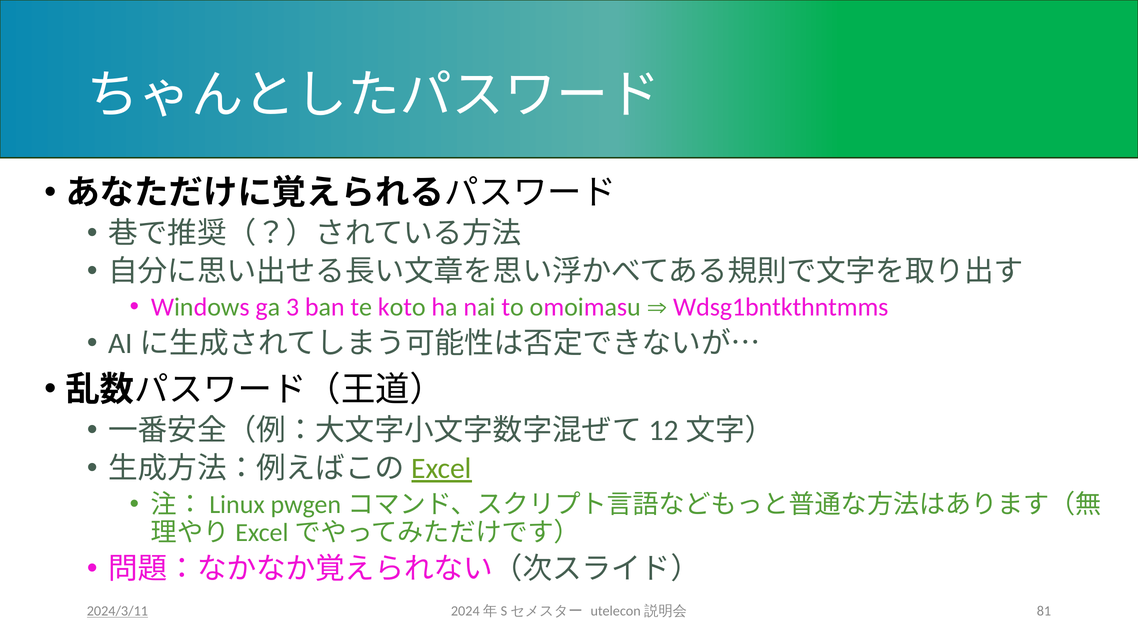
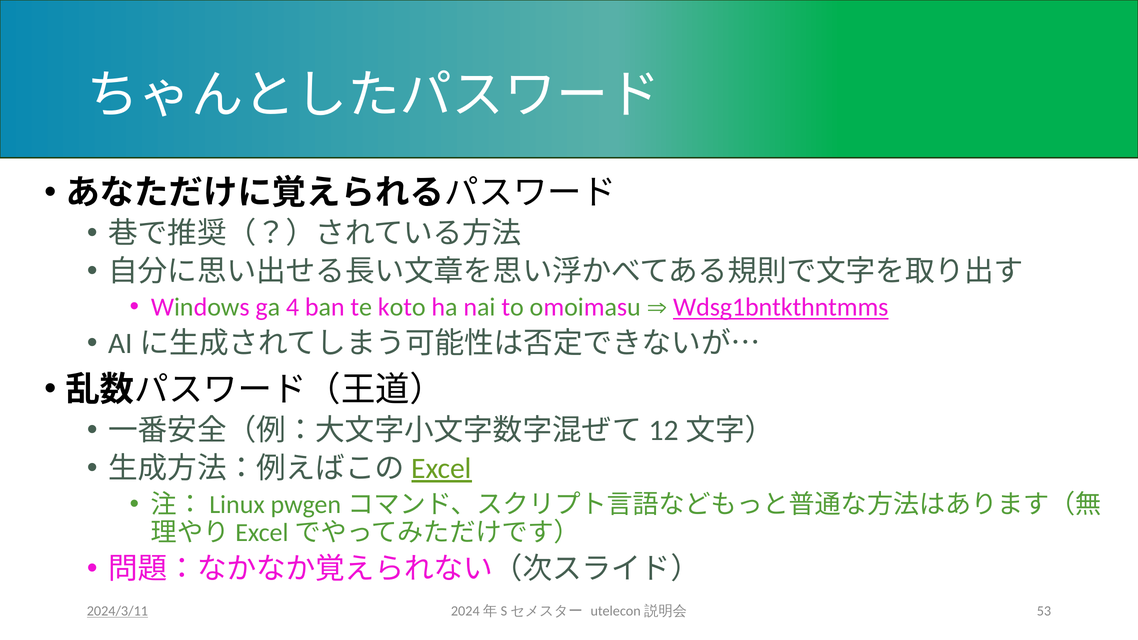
3: 3 -> 4
Wdsg1bntkthntmms underline: none -> present
81: 81 -> 53
